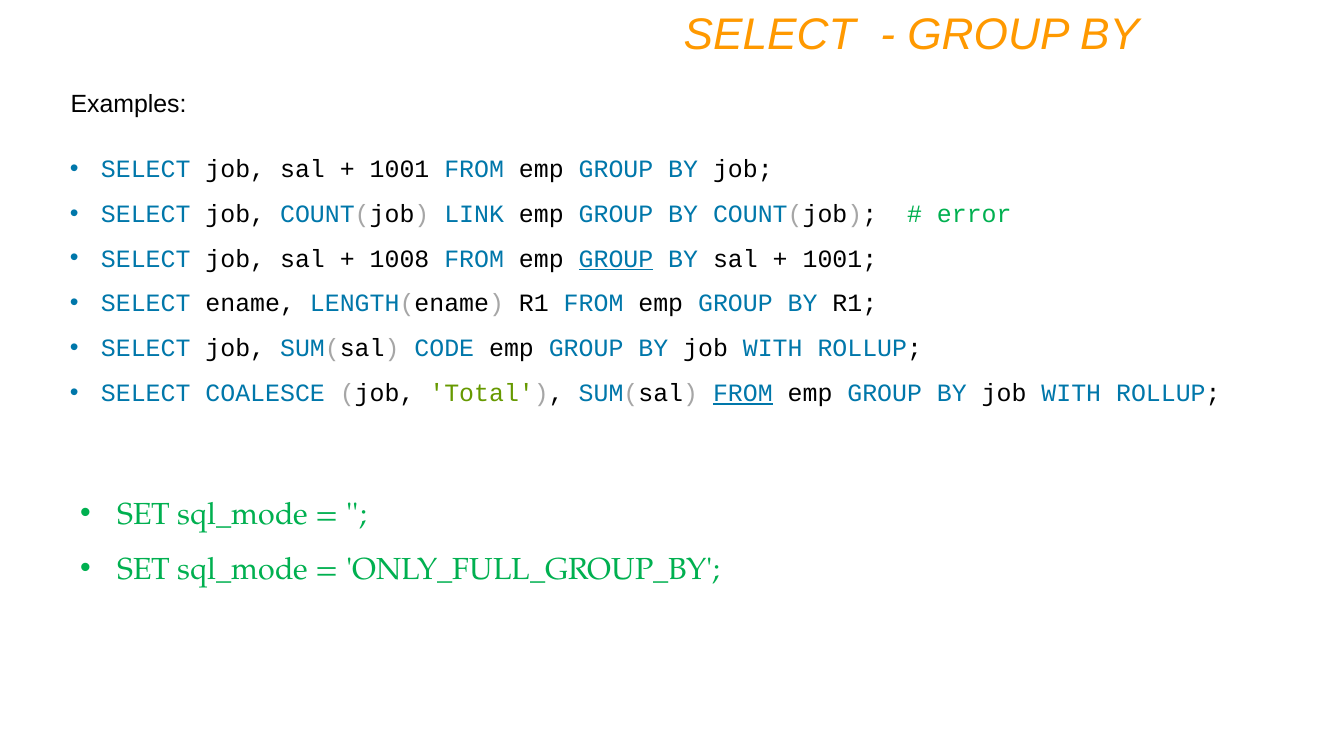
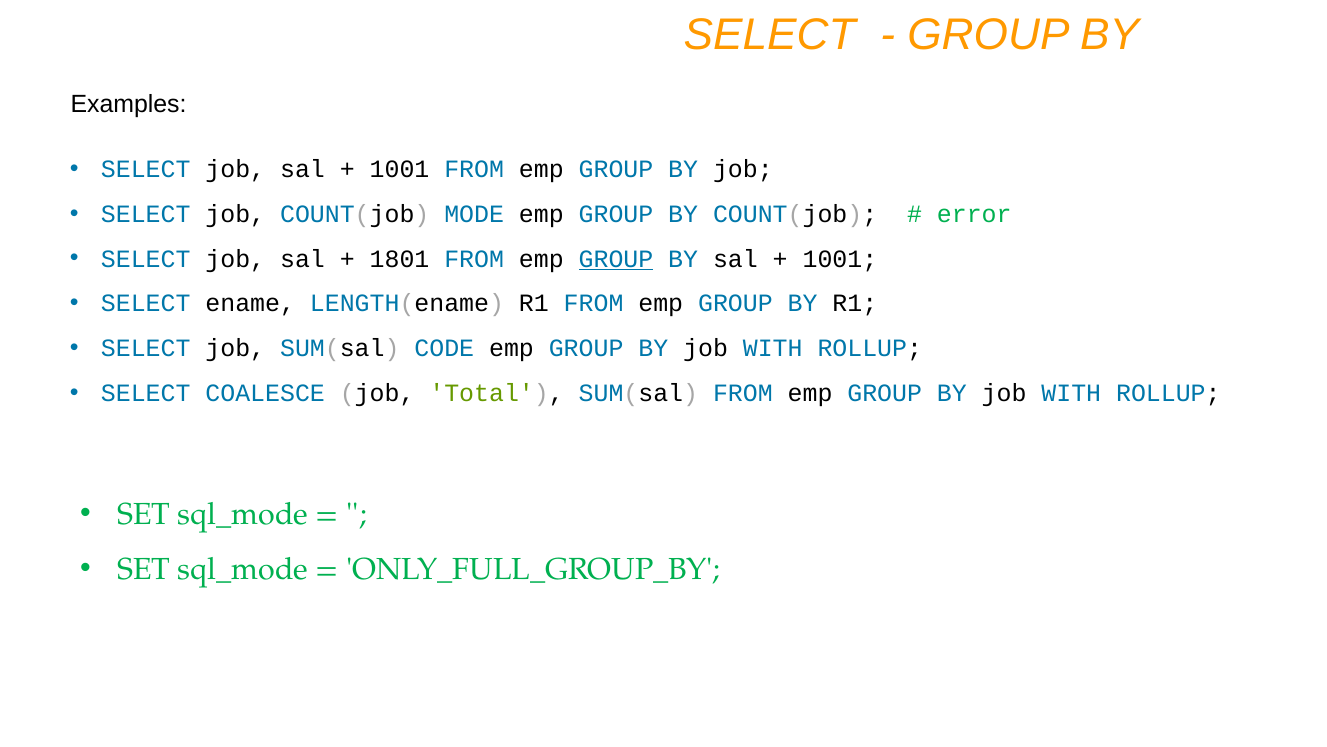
LINK: LINK -> MODE
1008: 1008 -> 1801
FROM at (743, 393) underline: present -> none
